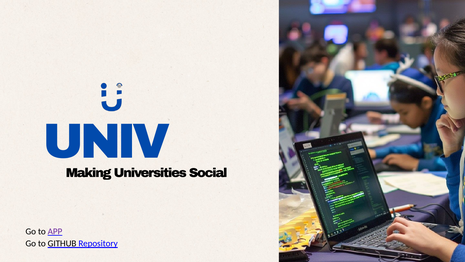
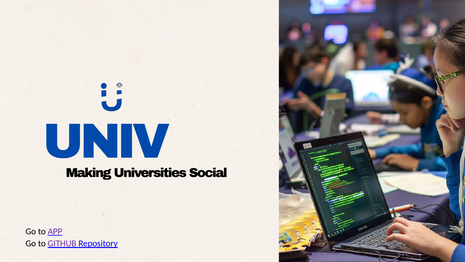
GITHUB colour: black -> purple
